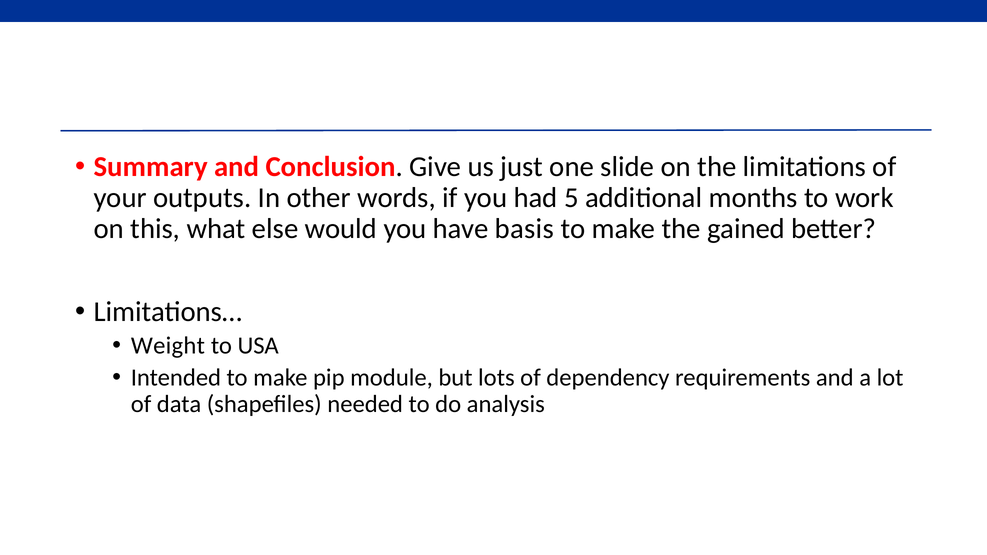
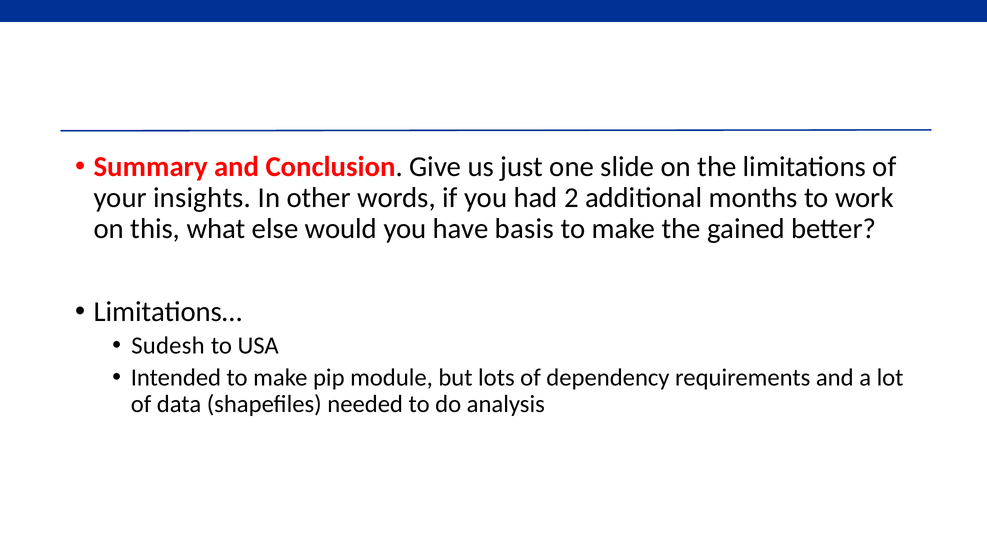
outputs: outputs -> insights
5: 5 -> 2
Weight: Weight -> Sudesh
